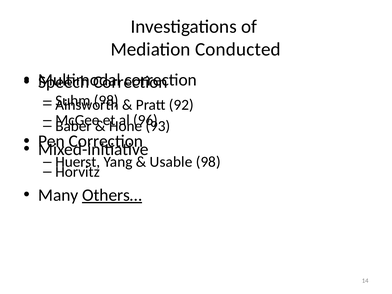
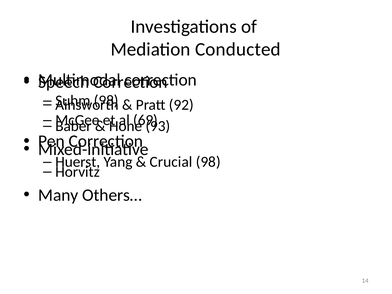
96: 96 -> 69
Usable: Usable -> Crucial
Others… underline: present -> none
